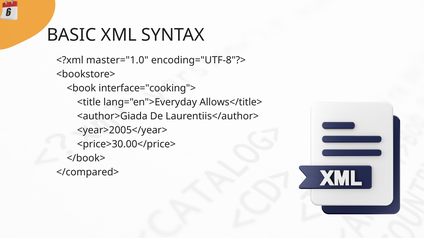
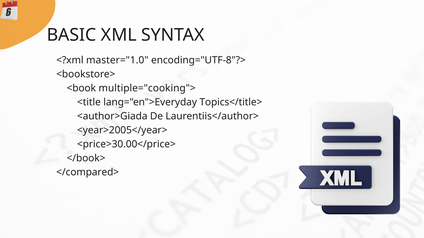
interface="cooking">: interface="cooking"> -> multiple="cooking">
Allows</title>: Allows</title> -> Topics</title>
